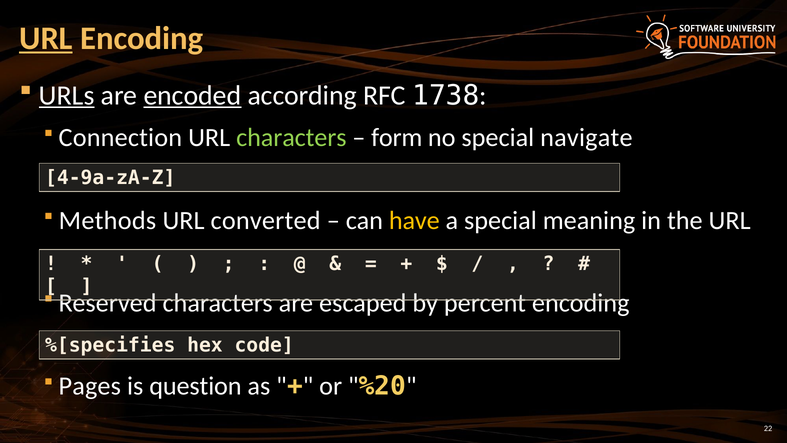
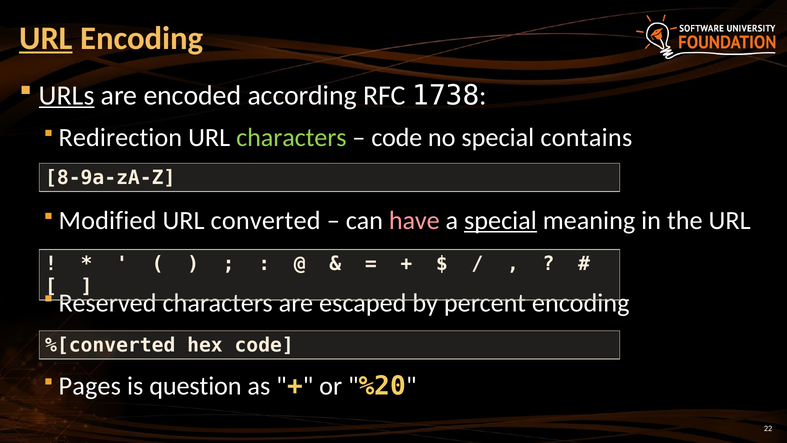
encoded underline: present -> none
Connection: Connection -> Redirection
form at (397, 138): form -> code
navigate: navigate -> contains
4-9a-zA-Z: 4-9a-zA-Z -> 8-9a-zA-Z
Methods: Methods -> Modified
have colour: yellow -> pink
special at (500, 220) underline: none -> present
%[specifies: %[specifies -> %[converted
